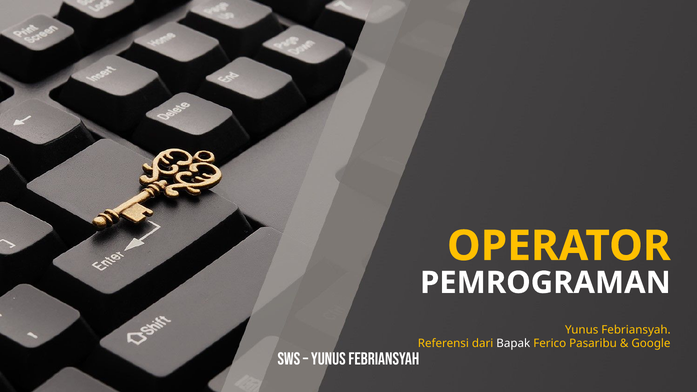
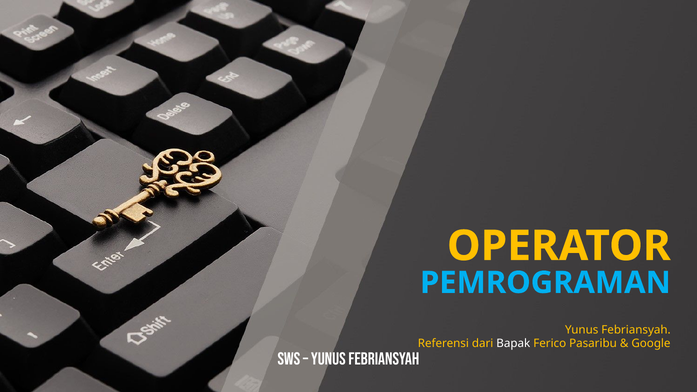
PEMROGRAMAN colour: white -> light blue
